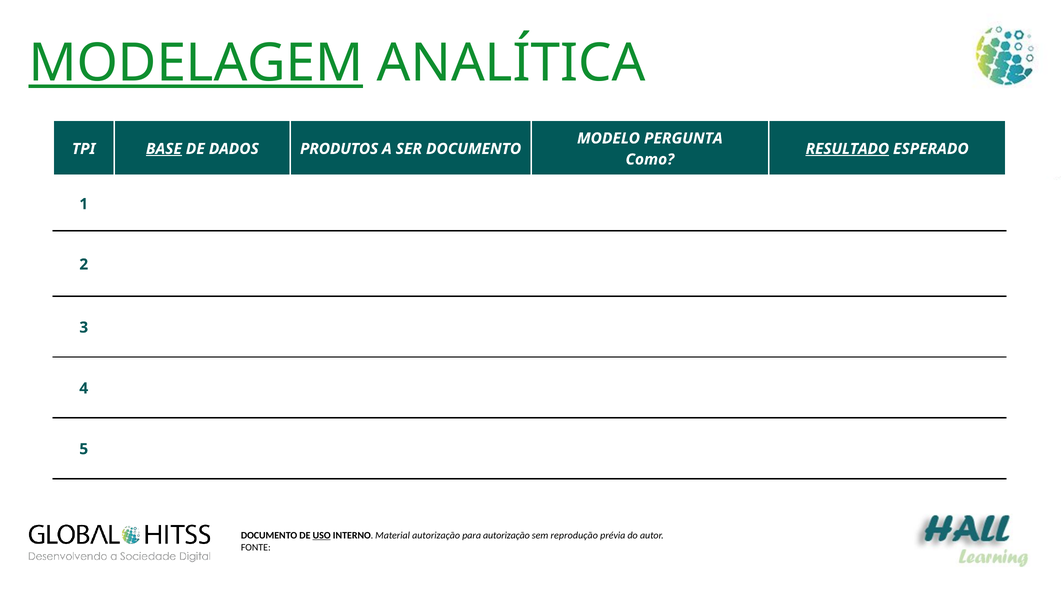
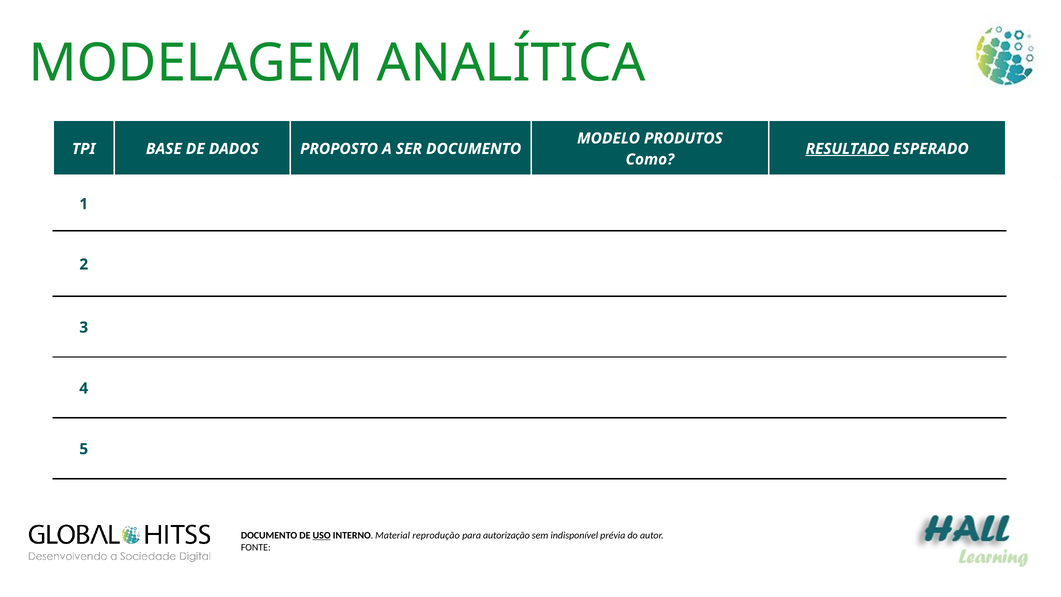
MODELAGEM underline: present -> none
PERGUNTA: PERGUNTA -> PRODUTOS
BASE underline: present -> none
PRODUTOS: PRODUTOS -> PROPOSTO
Material autorização: autorização -> reprodução
reprodução: reprodução -> indisponível
